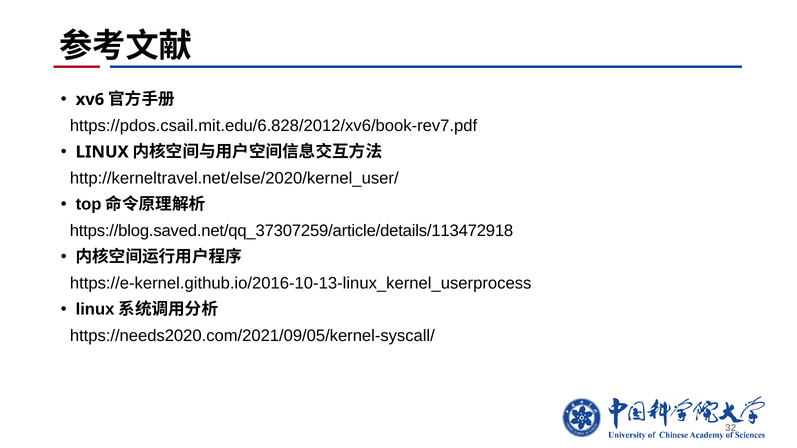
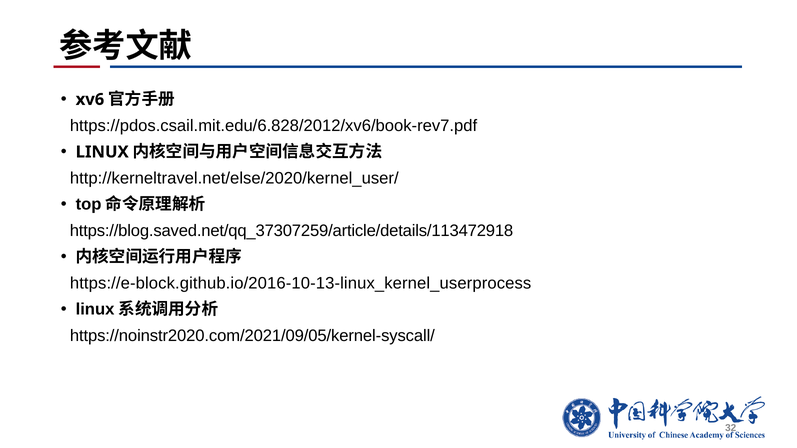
https://e-kernel.github.io/2016-10-13-linux_kernel_userprocess: https://e-kernel.github.io/2016-10-13-linux_kernel_userprocess -> https://e-block.github.io/2016-10-13-linux_kernel_userprocess
https://needs2020.com/2021/09/05/kernel-syscall/: https://needs2020.com/2021/09/05/kernel-syscall/ -> https://noinstr2020.com/2021/09/05/kernel-syscall/
